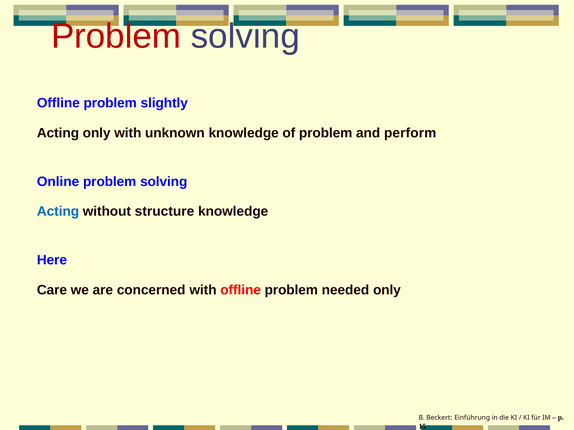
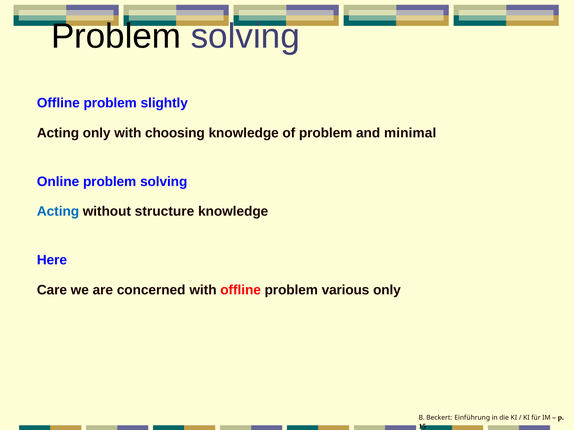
Problem at (116, 36) colour: red -> black
unknown: unknown -> choosing
perform: perform -> minimal
needed: needed -> various
